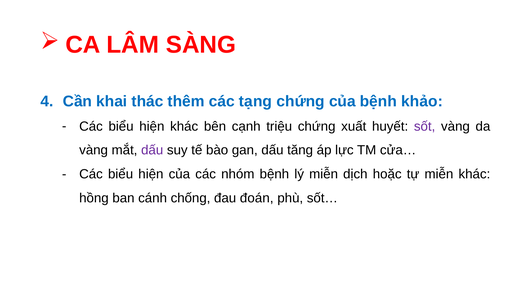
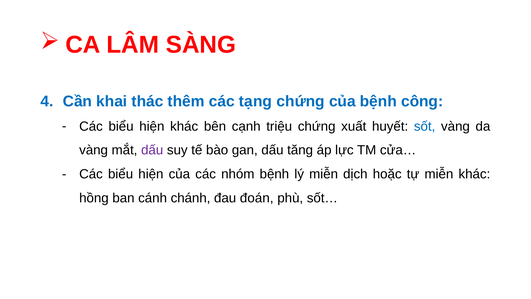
khảo: khảo -> công
sốt colour: purple -> blue
chống: chống -> chánh
